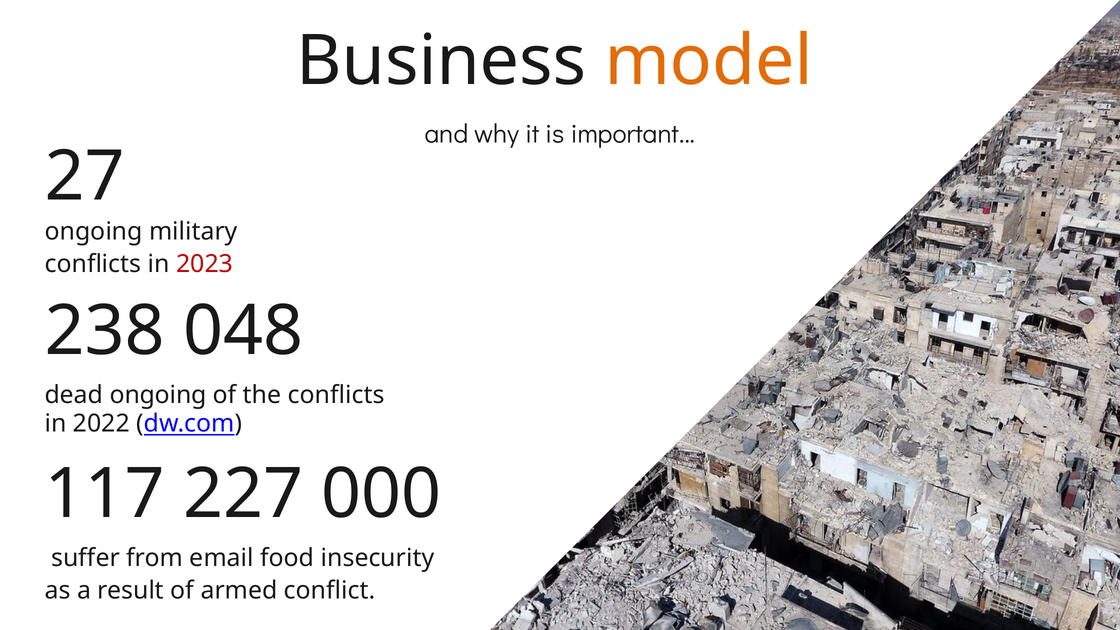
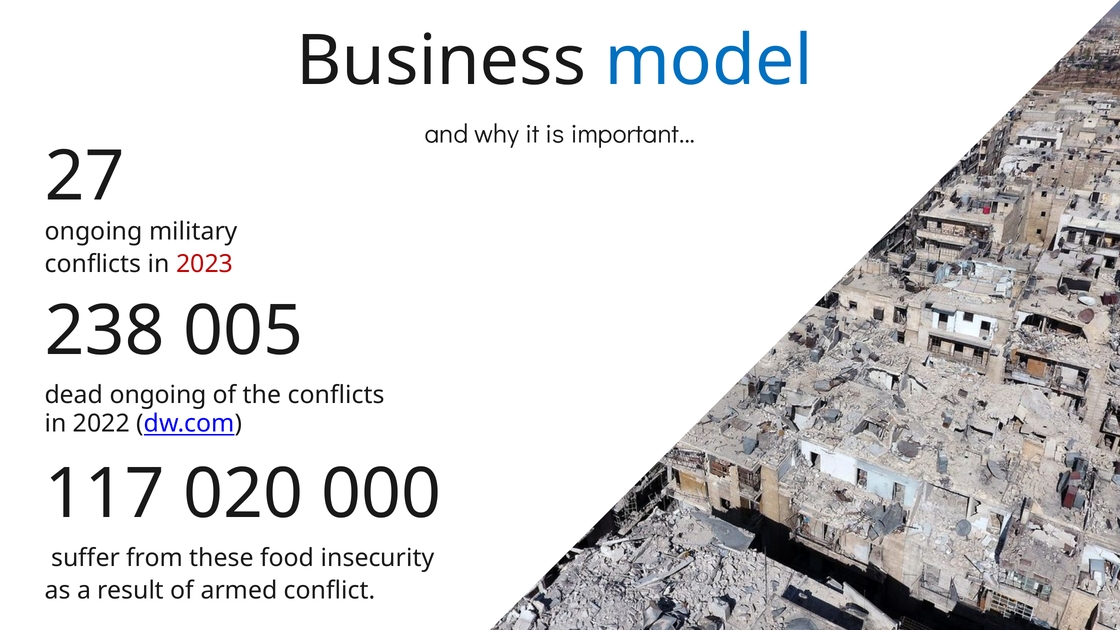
model colour: orange -> blue
048: 048 -> 005
227: 227 -> 020
email: email -> these
